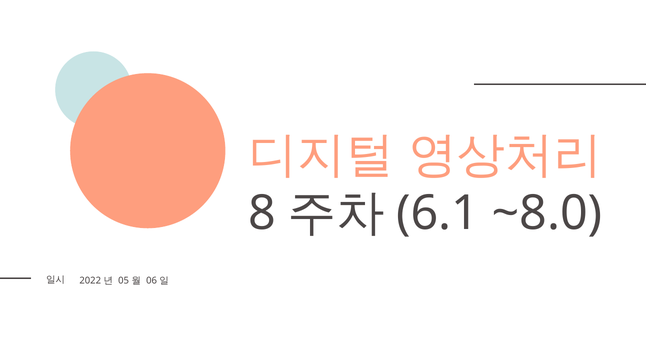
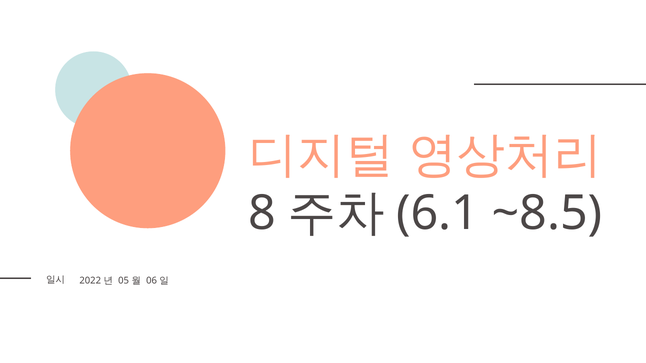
~8.0: ~8.0 -> ~8.5
